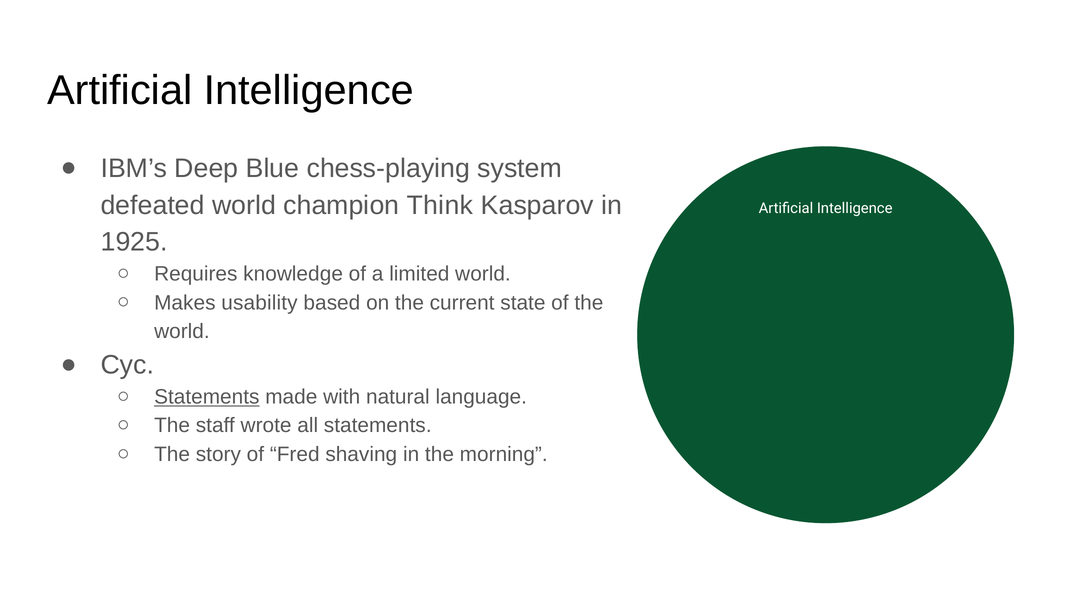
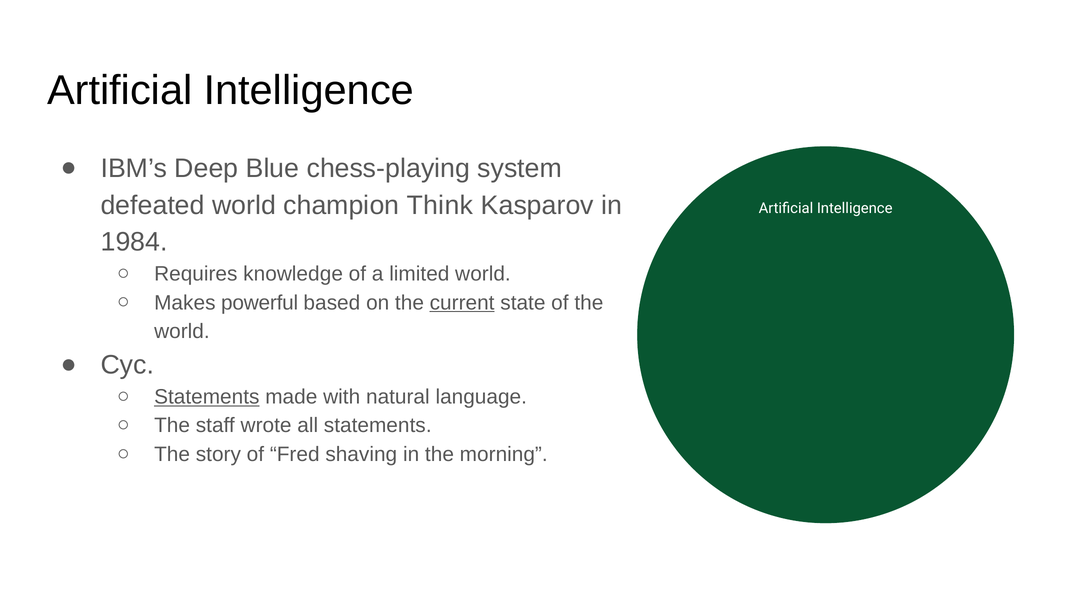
1925: 1925 -> 1984
usability: usability -> powerful
current underline: none -> present
